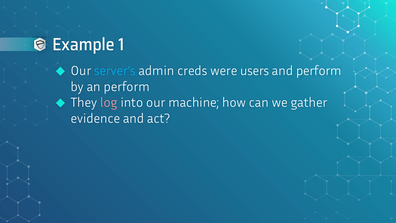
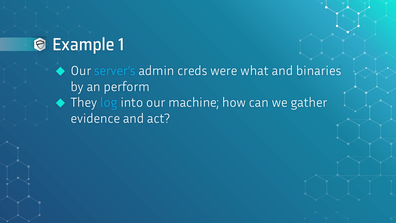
users: users -> what
and perform: perform -> binaries
log colour: pink -> light blue
